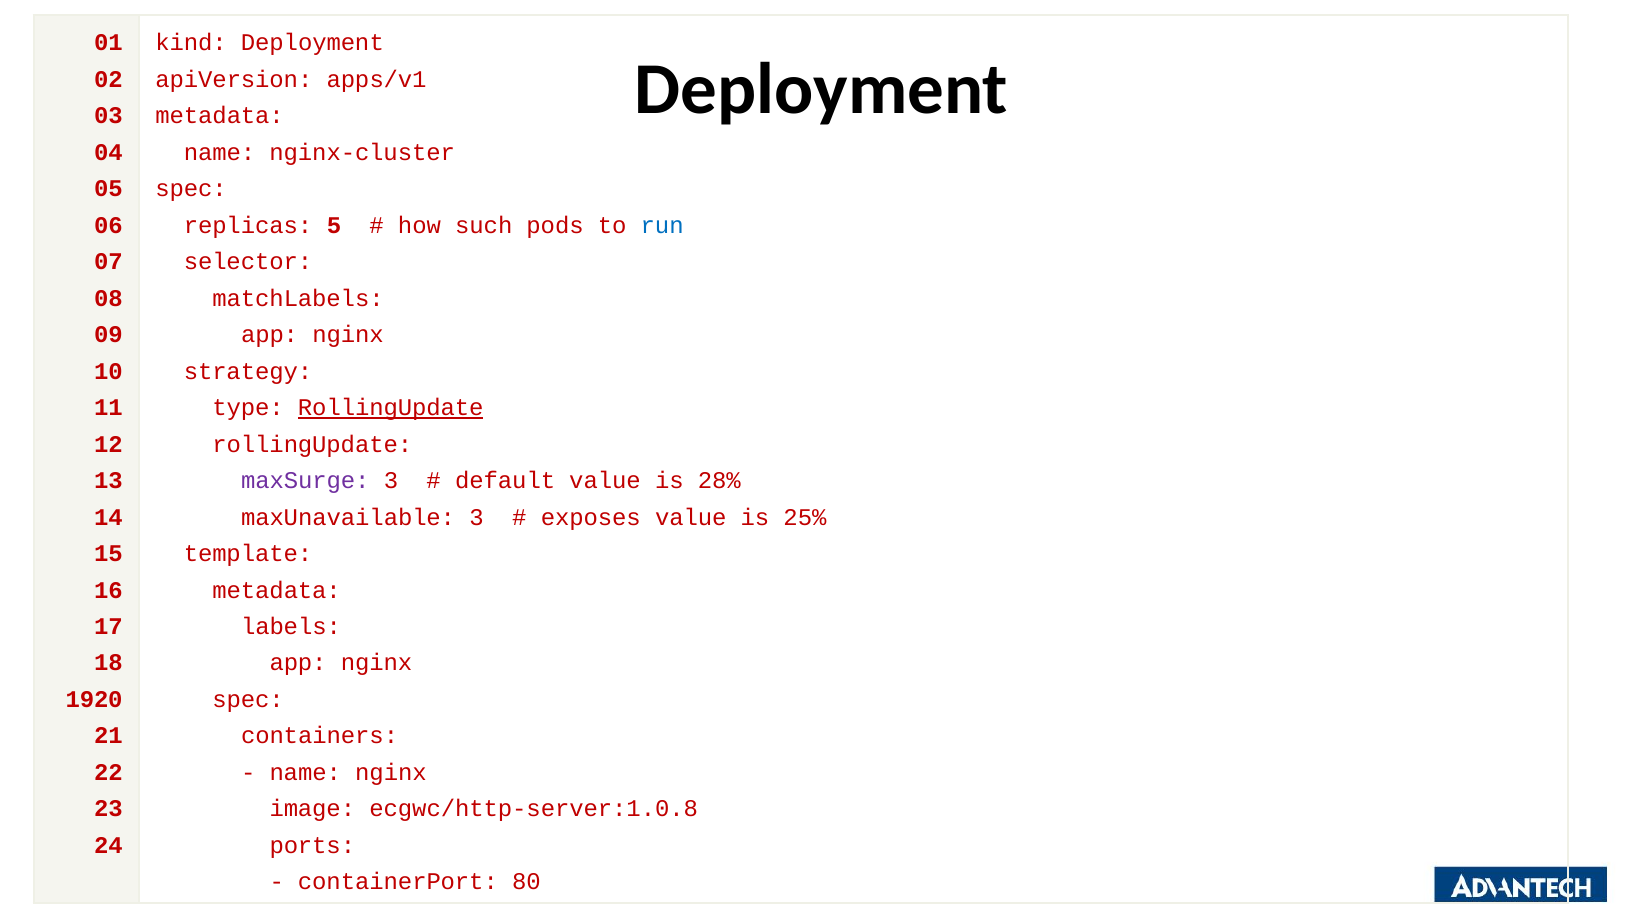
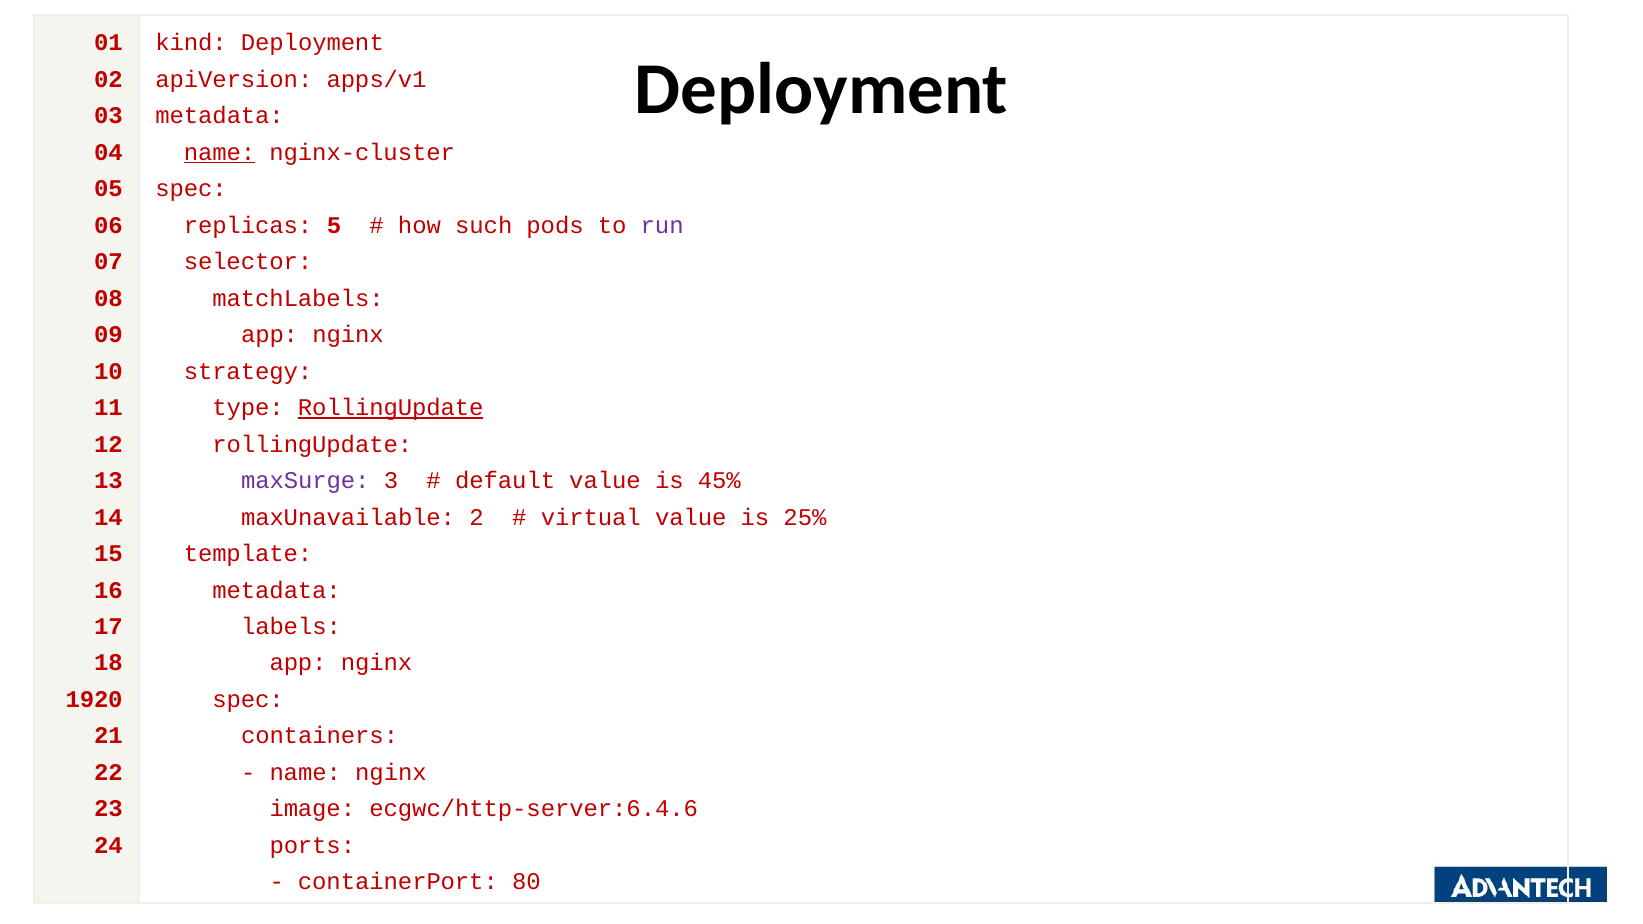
name at (220, 152) underline: none -> present
run colour: blue -> purple
28%: 28% -> 45%
maxUnavailable 3: 3 -> 2
exposes: exposes -> virtual
ecgwc/http-server:1.0.8: ecgwc/http-server:1.0.8 -> ecgwc/http-server:6.4.6
